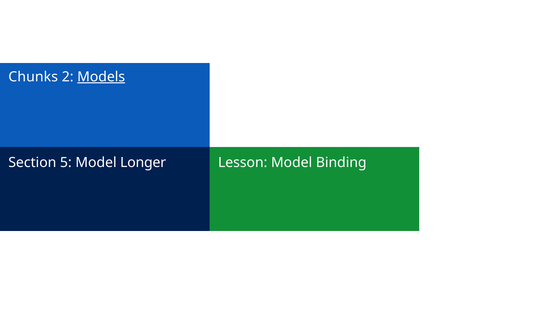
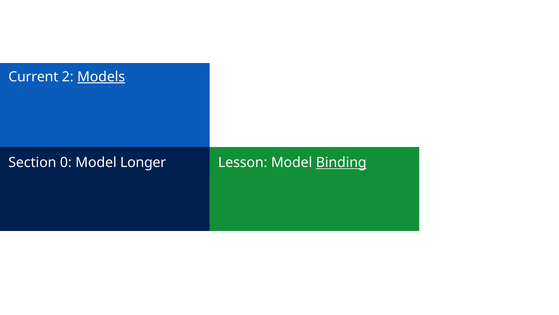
Chunks: Chunks -> Current
5: 5 -> 0
Binding underline: none -> present
